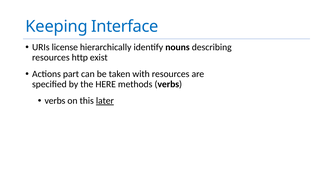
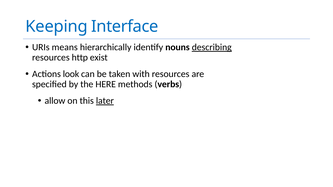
license: license -> means
describing underline: none -> present
part: part -> look
verbs at (55, 101): verbs -> allow
